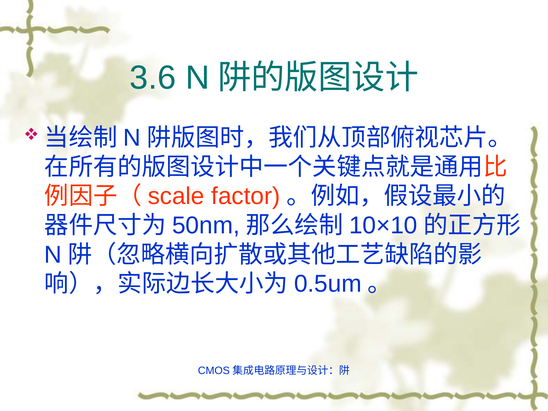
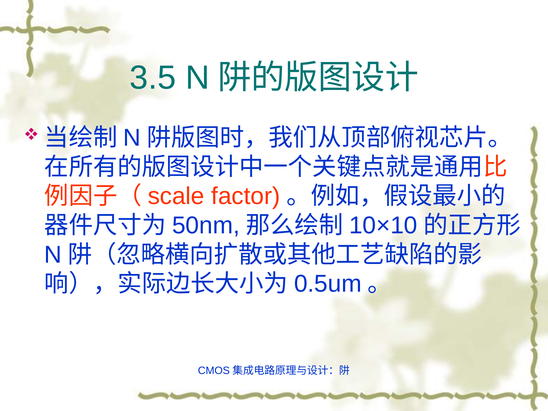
3.6: 3.6 -> 3.5
